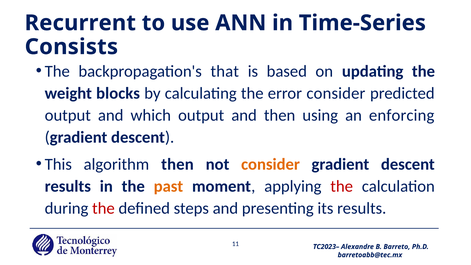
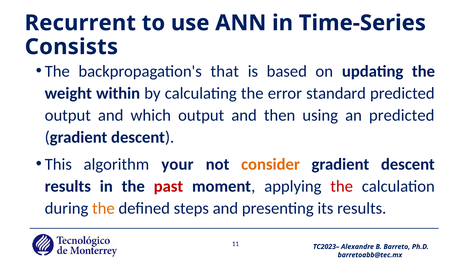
blocks: blocks -> within
error consider: consider -> standard
an enforcing: enforcing -> predicted
algorithm then: then -> your
past colour: orange -> red
the at (103, 208) colour: red -> orange
